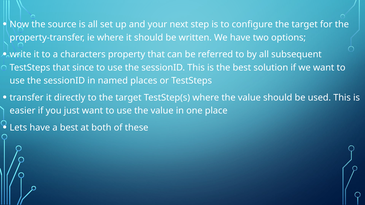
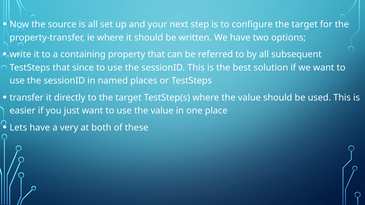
characters: characters -> containing
a best: best -> very
